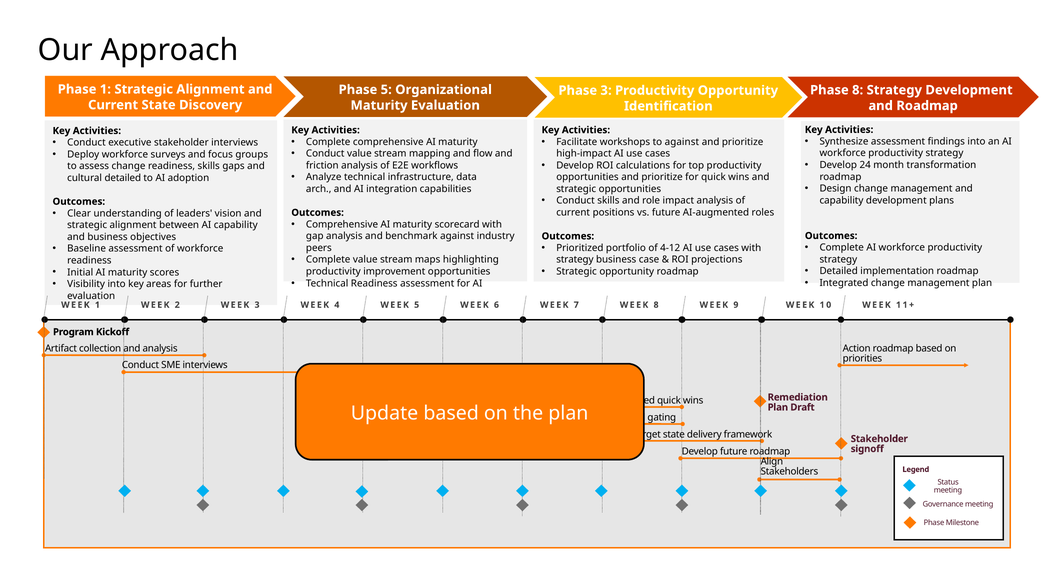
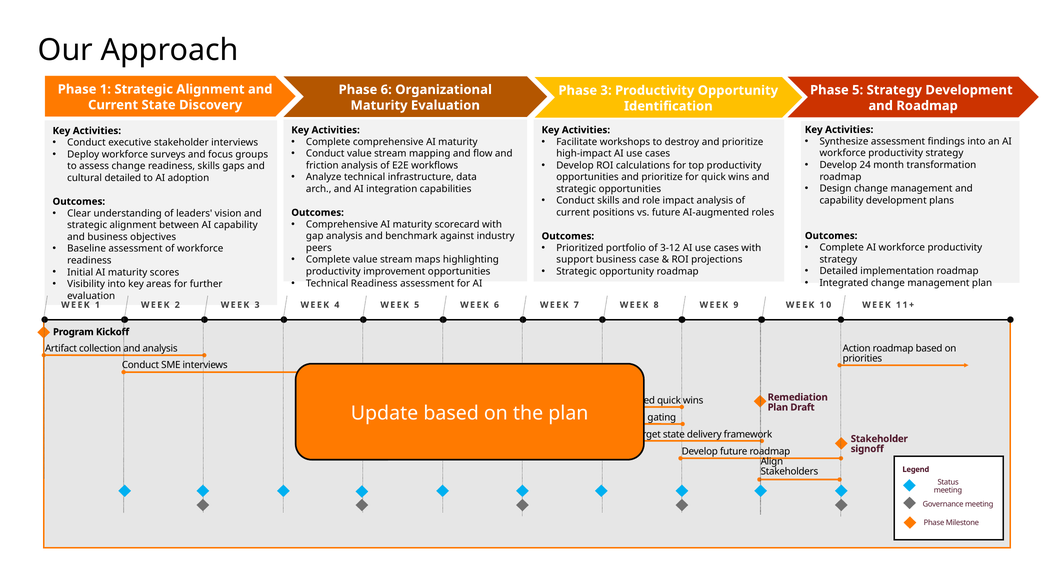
Phase 5: 5 -> 6
Phase 8: 8 -> 5
to against: against -> destroy
4-12: 4-12 -> 3-12
strategy at (575, 260): strategy -> support
